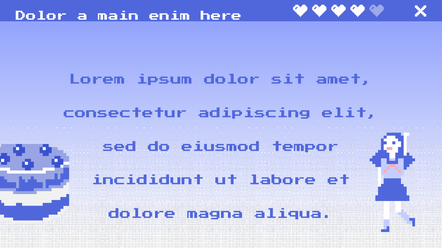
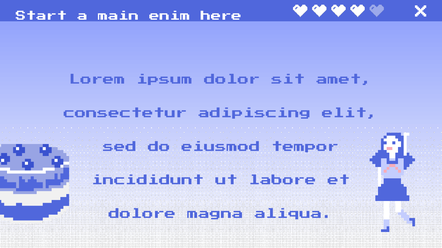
Dolor at (41, 18): Dolor -> Start
